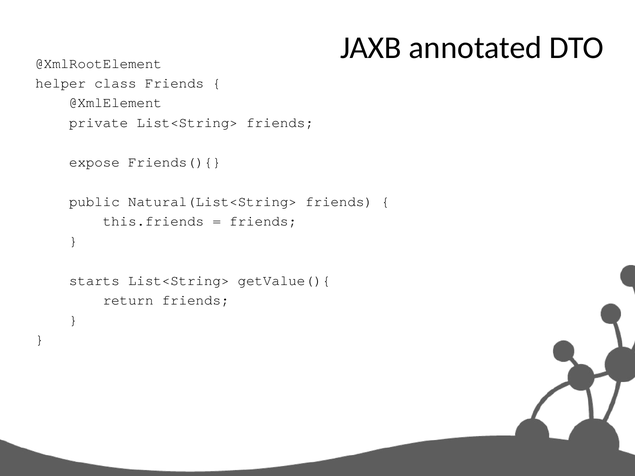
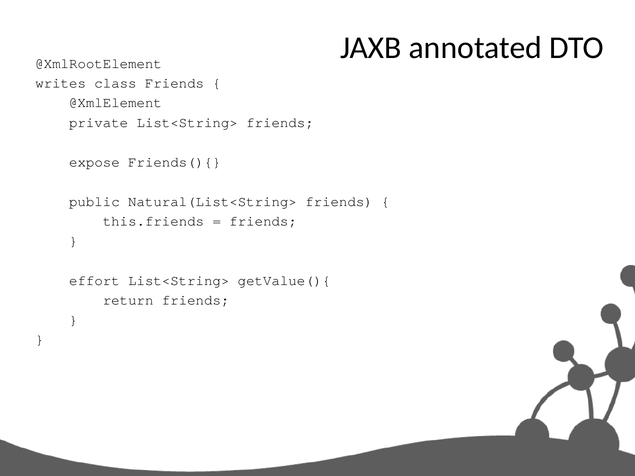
helper: helper -> writes
starts: starts -> effort
